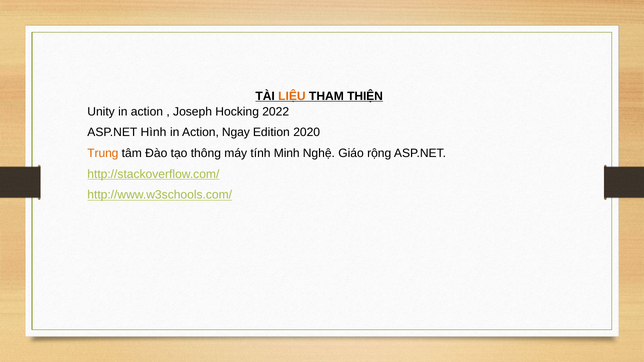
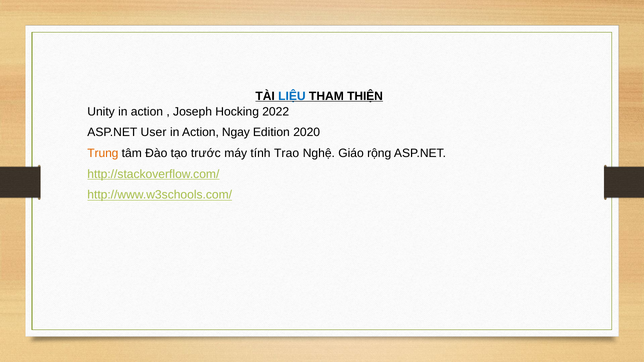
LIỆU colour: orange -> blue
Hình: Hình -> User
thông: thông -> trước
Minh: Minh -> Trao
